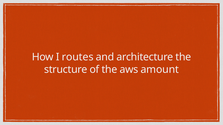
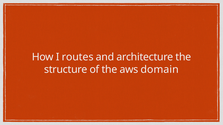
amount: amount -> domain
